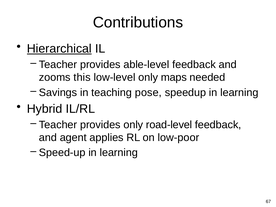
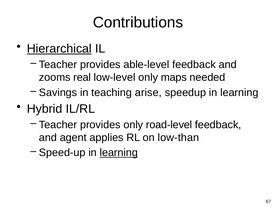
this: this -> real
pose: pose -> arise
low-poor: low-poor -> low-than
learning at (119, 153) underline: none -> present
